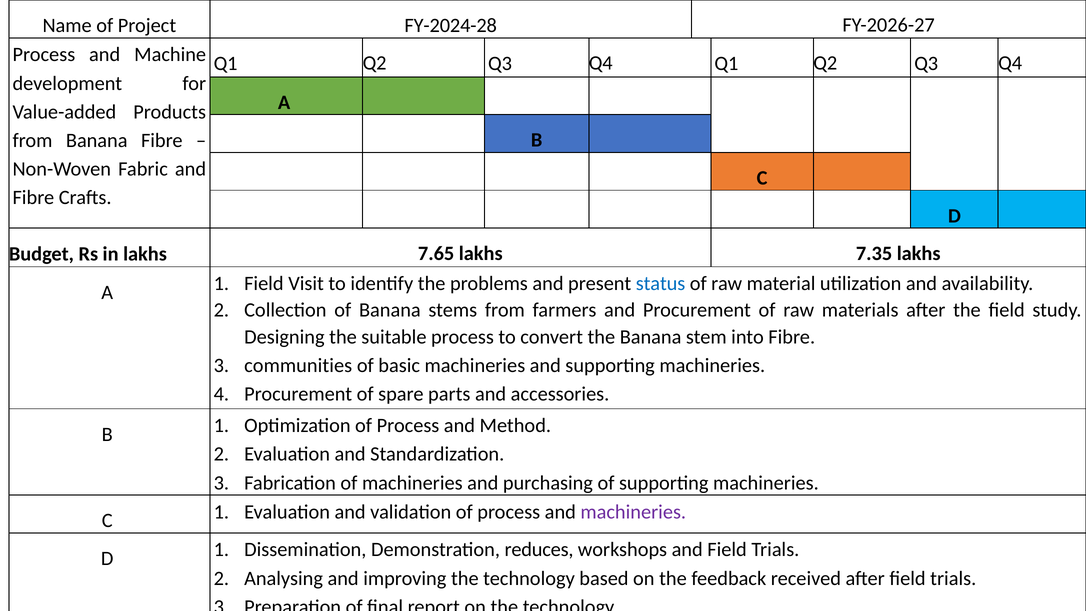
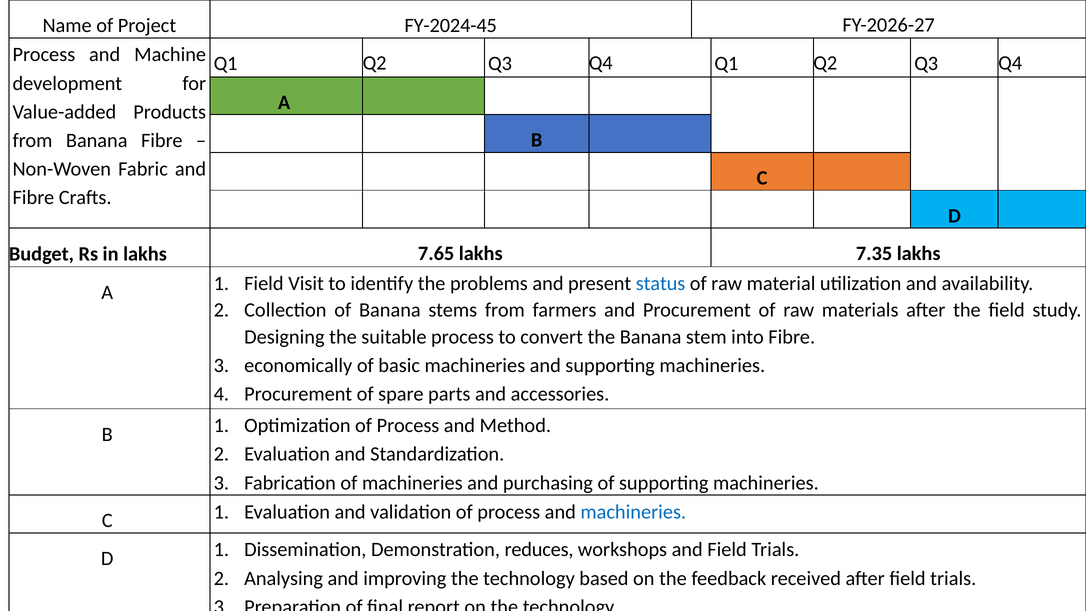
FY-2024-28: FY-2024-28 -> FY-2024-45
communities: communities -> economically
machineries at (633, 512) colour: purple -> blue
